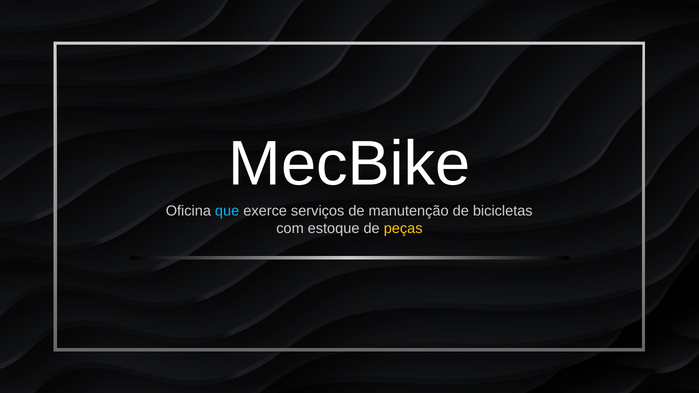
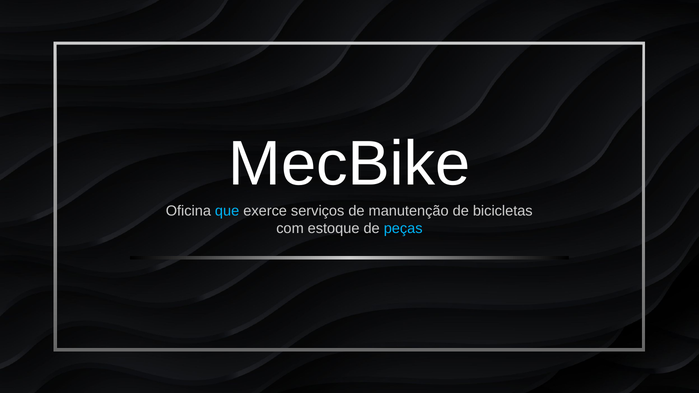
peças colour: yellow -> light blue
